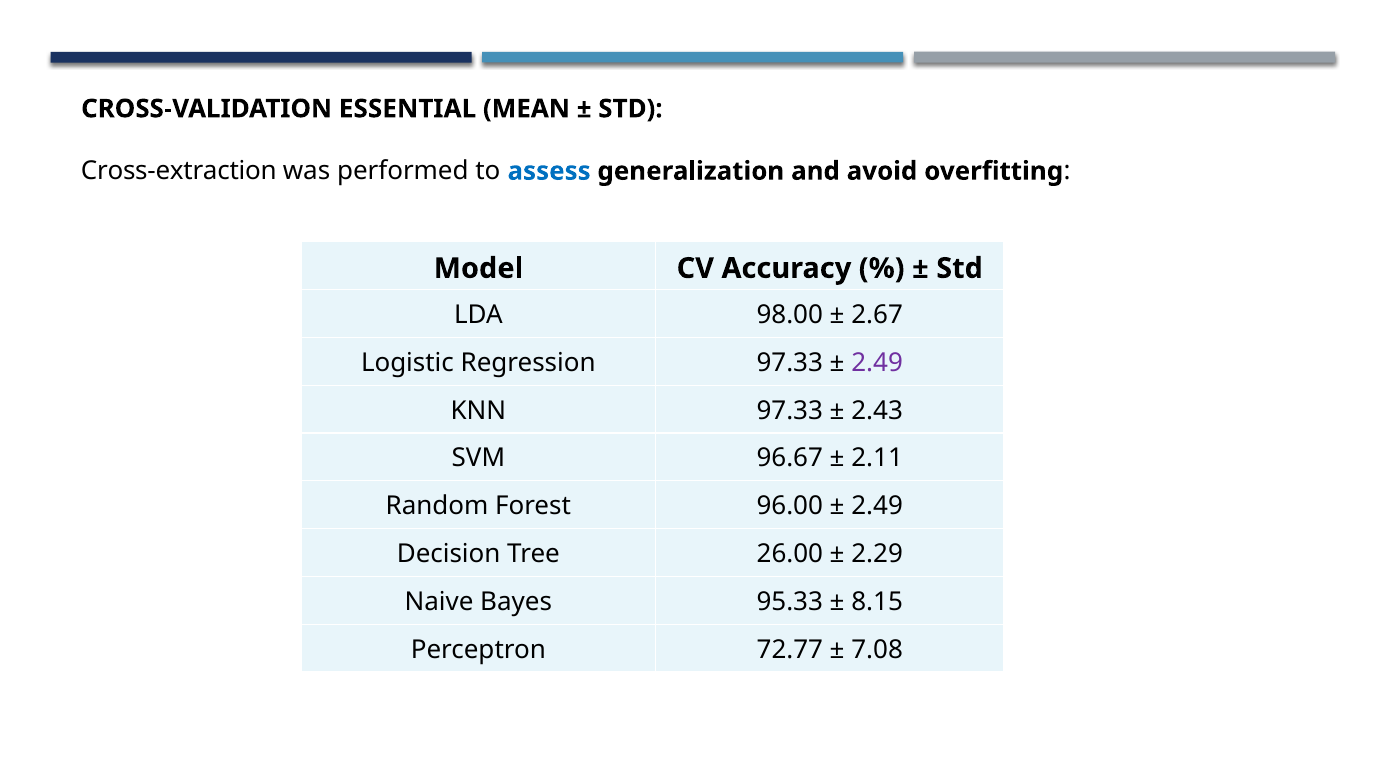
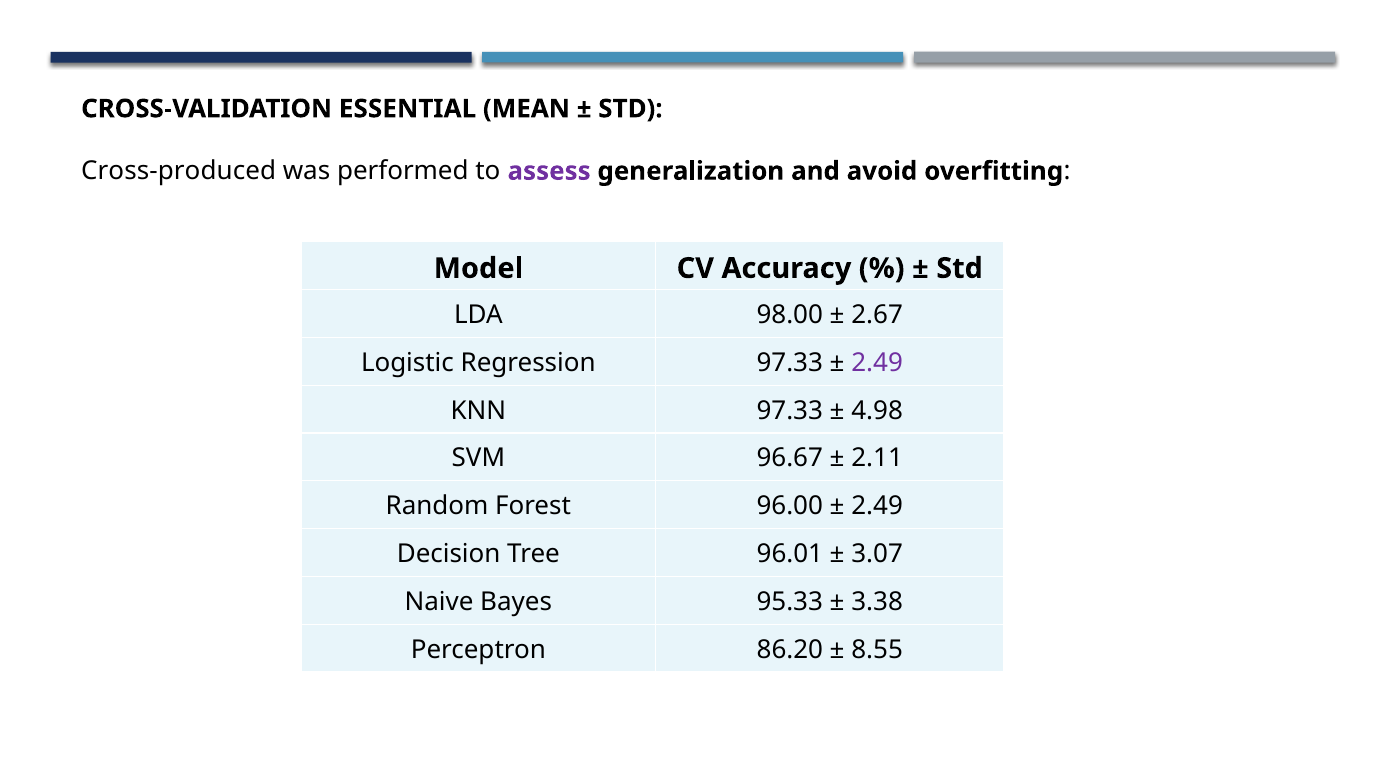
Cross-extraction: Cross-extraction -> Cross-produced
assess colour: blue -> purple
2.43: 2.43 -> 4.98
26.00: 26.00 -> 96.01
2.29: 2.29 -> 3.07
8.15: 8.15 -> 3.38
72.77: 72.77 -> 86.20
7.08: 7.08 -> 8.55
